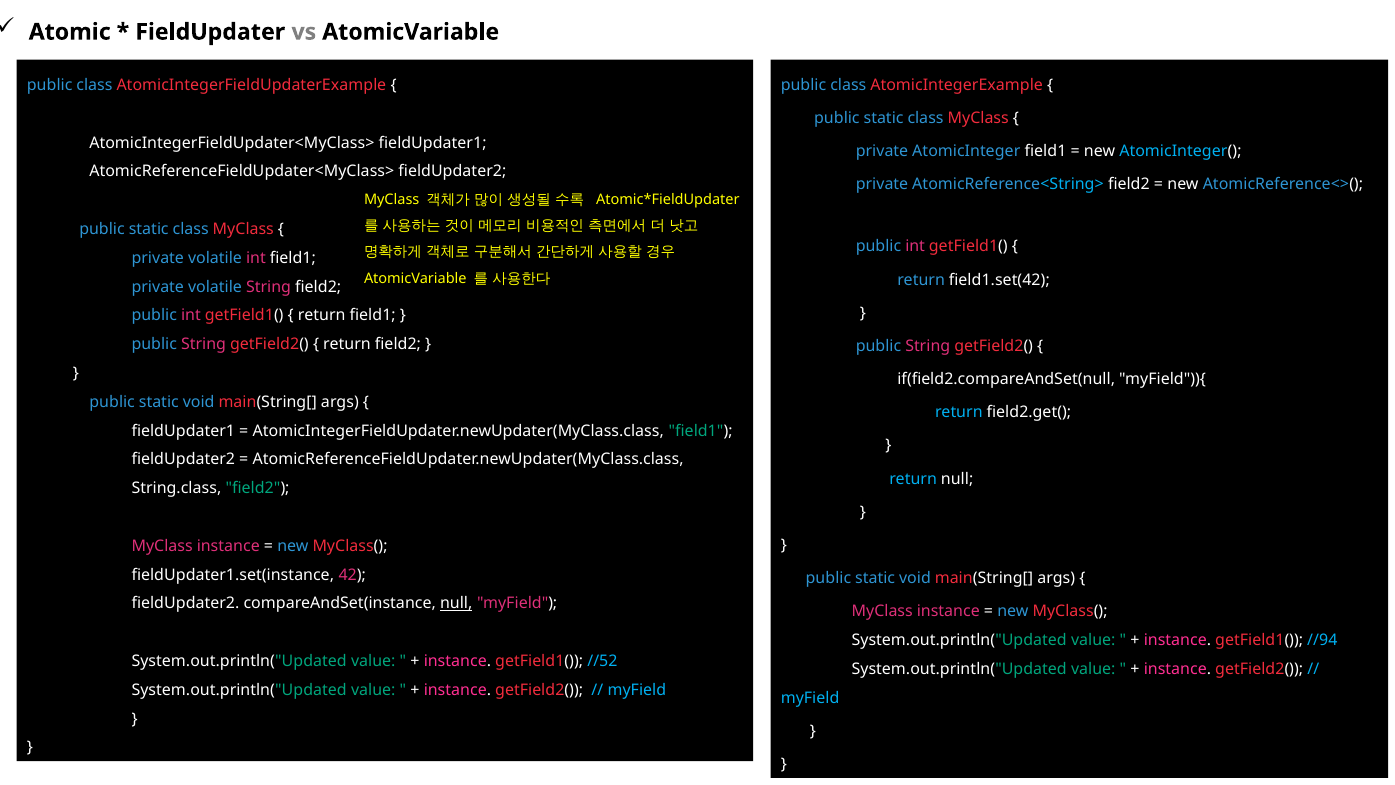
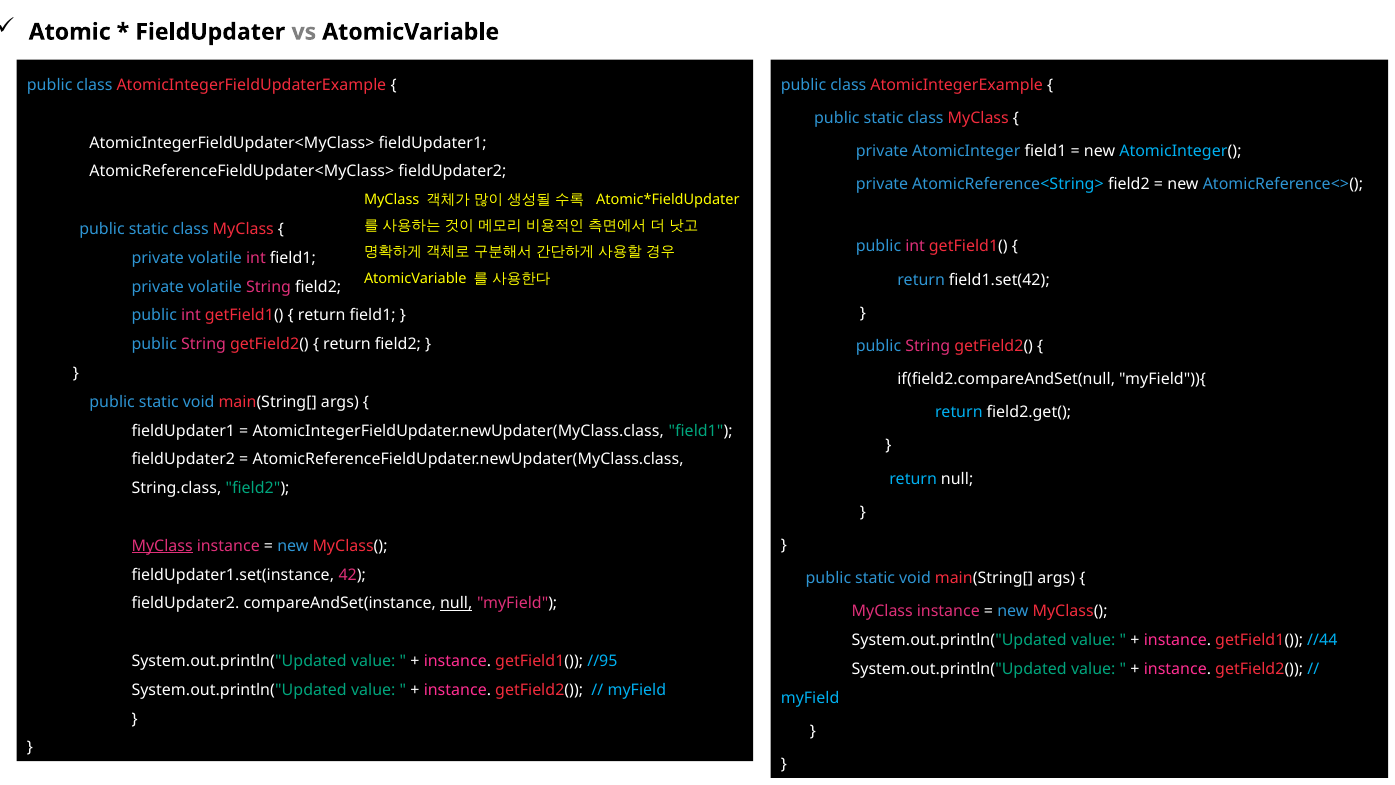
MyClass at (162, 546) underline: none -> present
//94: //94 -> //44
//52: //52 -> //95
